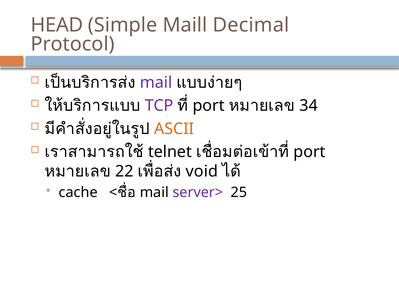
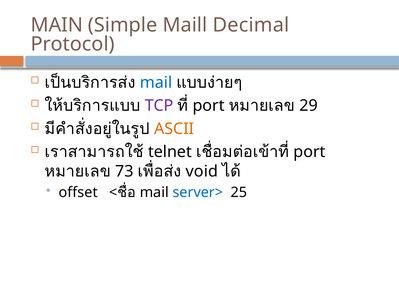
HEAD: HEAD -> MAIN
mail at (156, 83) colour: purple -> blue
34: 34 -> 29
22: 22 -> 73
cache: cache -> offset
server> colour: purple -> blue
